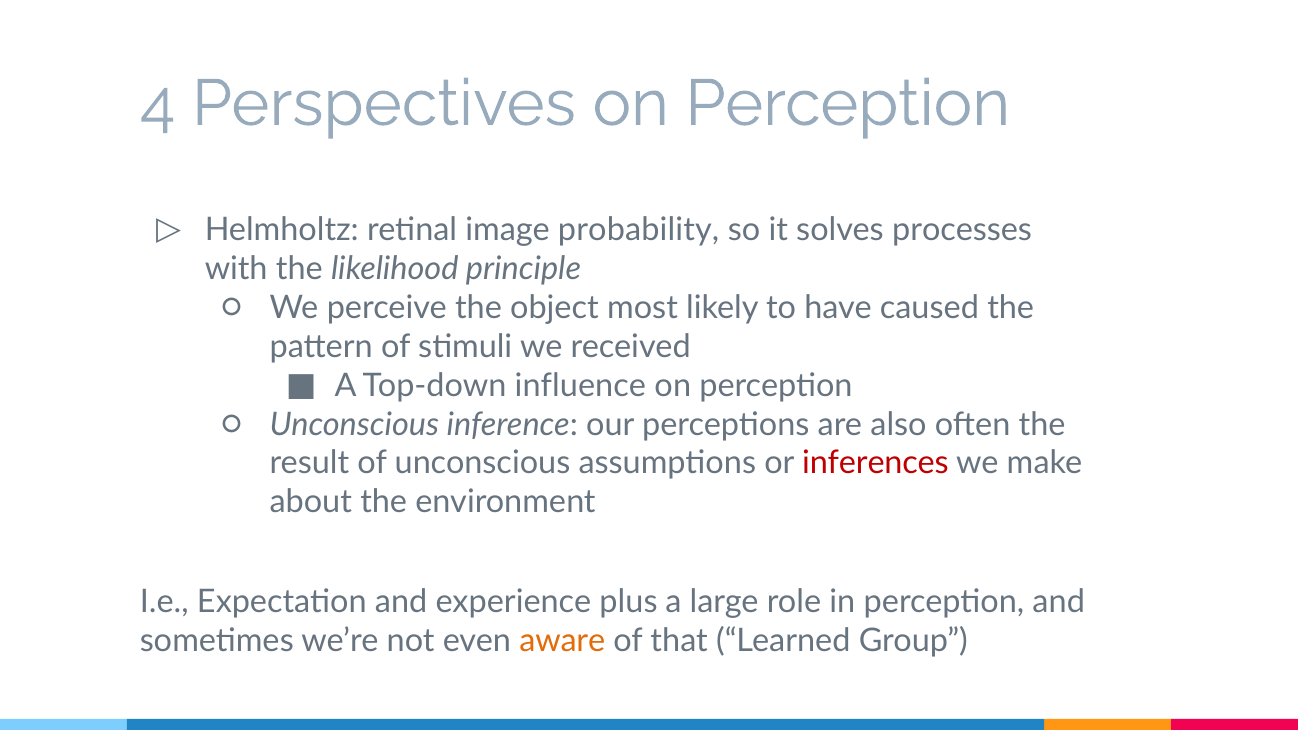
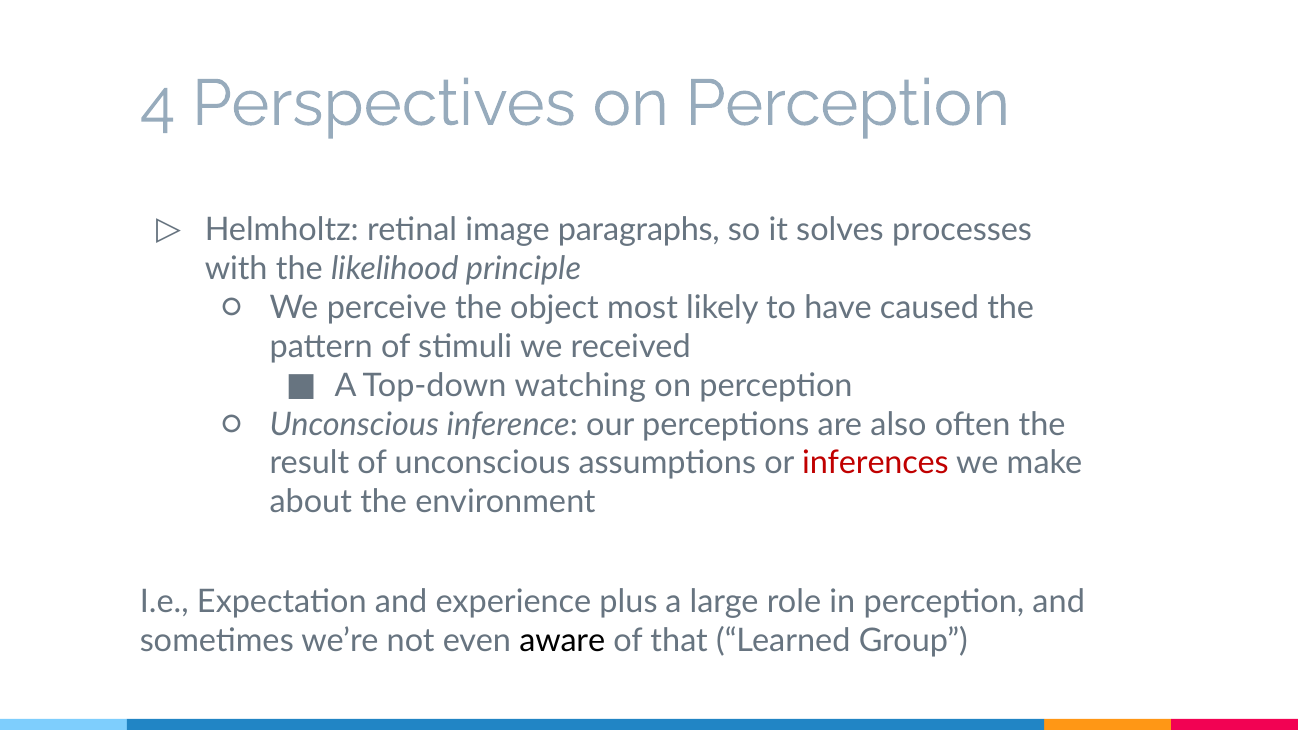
probability: probability -> paragraphs
influence: influence -> watching
aware colour: orange -> black
